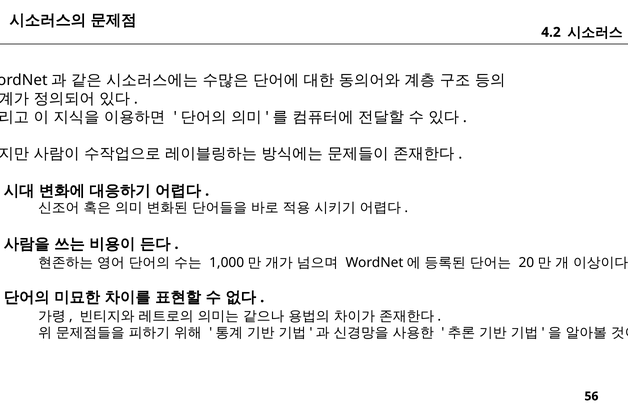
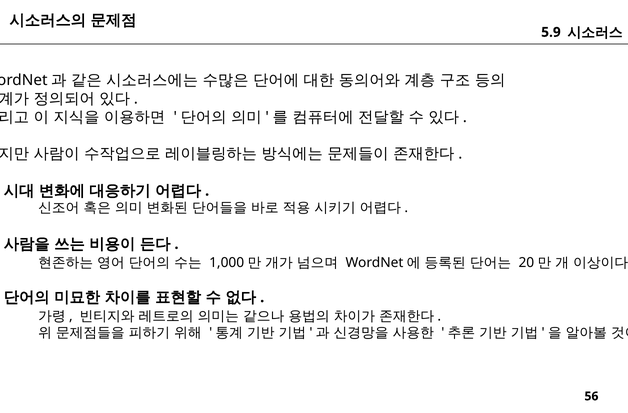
4.2: 4.2 -> 5.9
